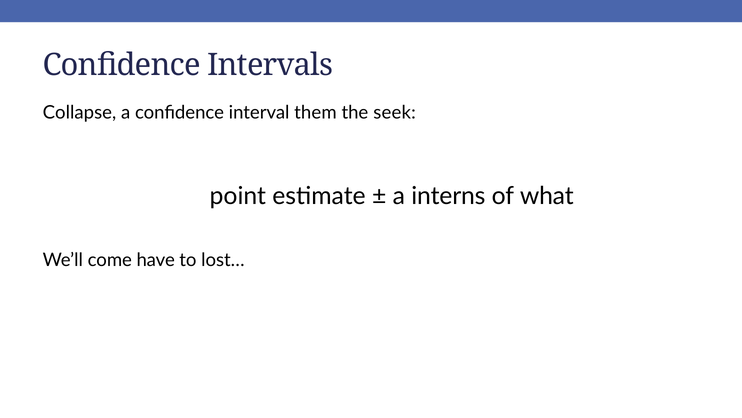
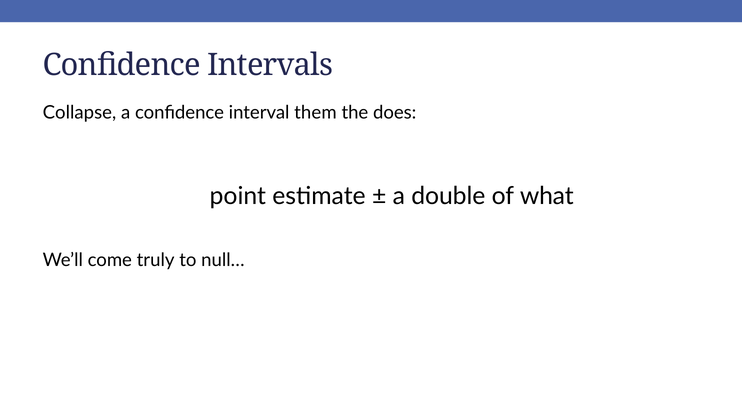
seek: seek -> does
interns: interns -> double
have: have -> truly
lost…: lost… -> null…
